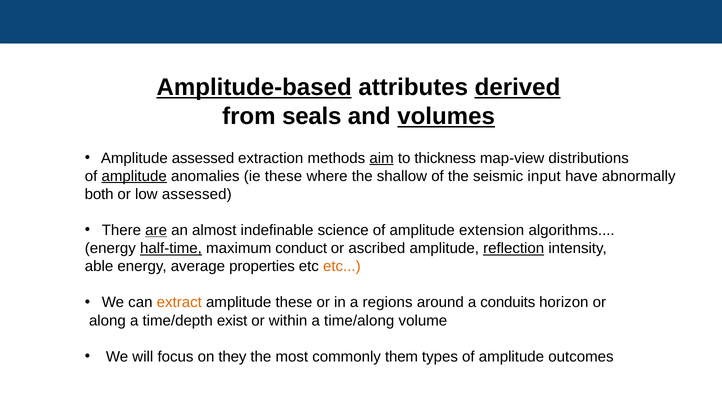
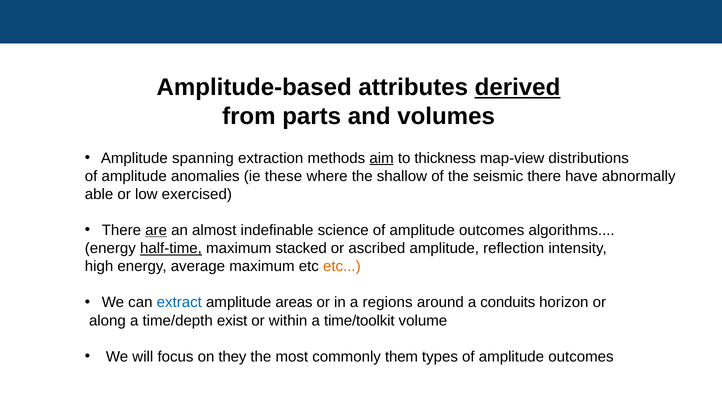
Amplitude-based underline: present -> none
seals: seals -> parts
volumes underline: present -> none
Amplitude assessed: assessed -> spanning
amplitude at (134, 176) underline: present -> none
seismic input: input -> there
both: both -> able
low assessed: assessed -> exercised
extension at (492, 230): extension -> outcomes
conduct: conduct -> stacked
reflection underline: present -> none
able: able -> high
average properties: properties -> maximum
extract colour: orange -> blue
amplitude these: these -> areas
time/along: time/along -> time/toolkit
